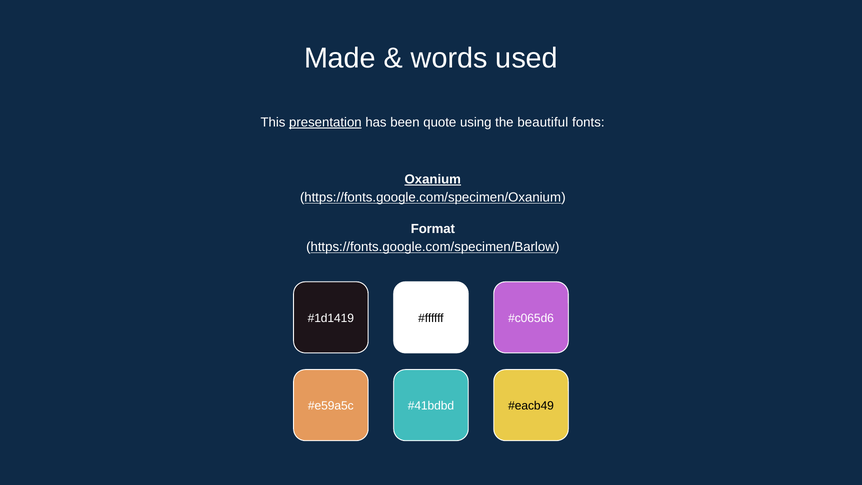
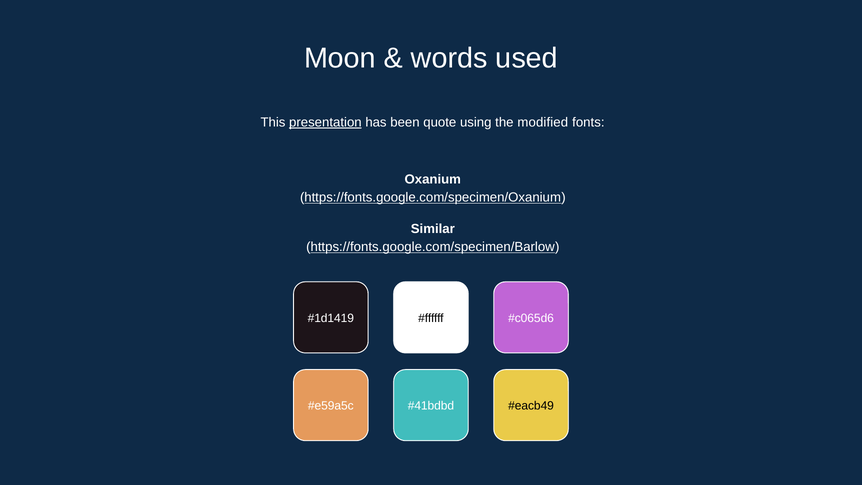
Made: Made -> Moon
beautiful: beautiful -> modified
Oxanium underline: present -> none
Format: Format -> Similar
